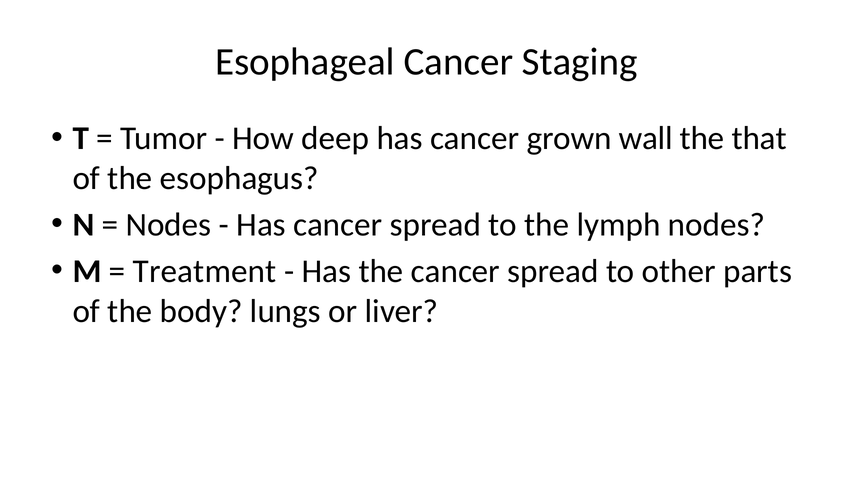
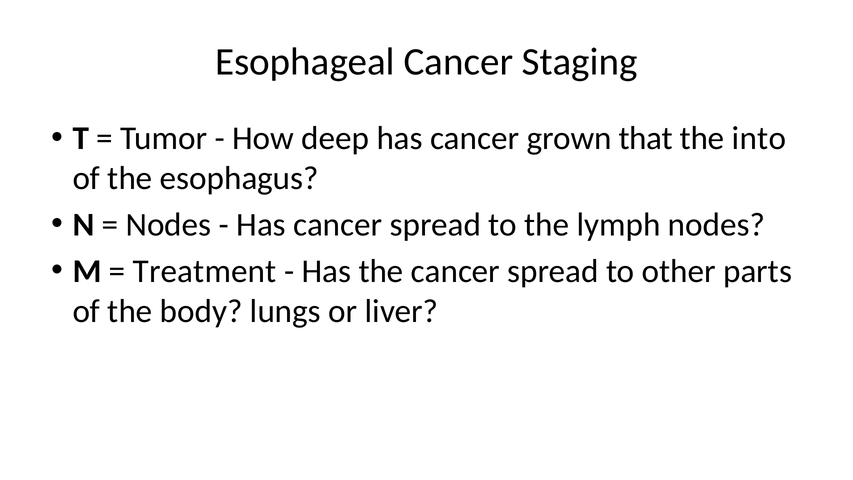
wall: wall -> that
that: that -> into
